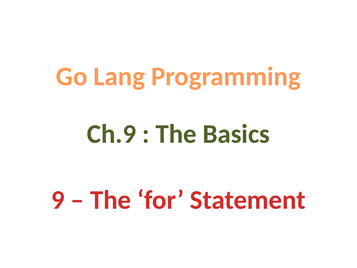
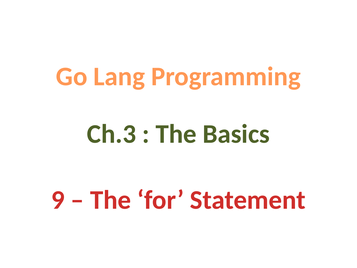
Ch.9: Ch.9 -> Ch.3
